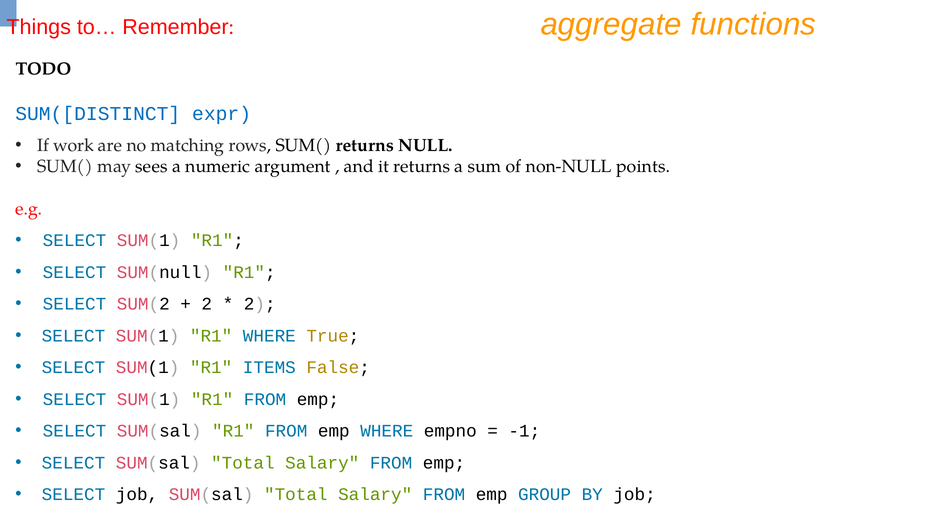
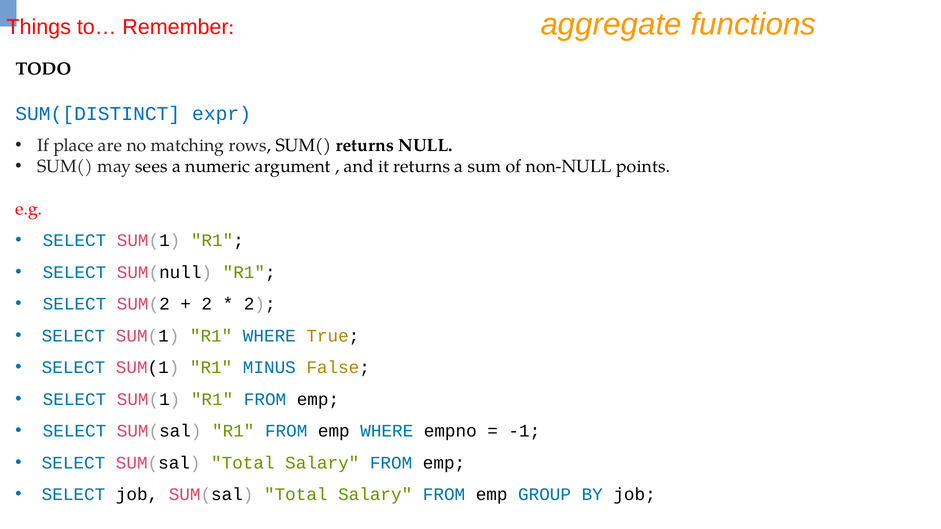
work: work -> place
ITEMS: ITEMS -> MINUS
